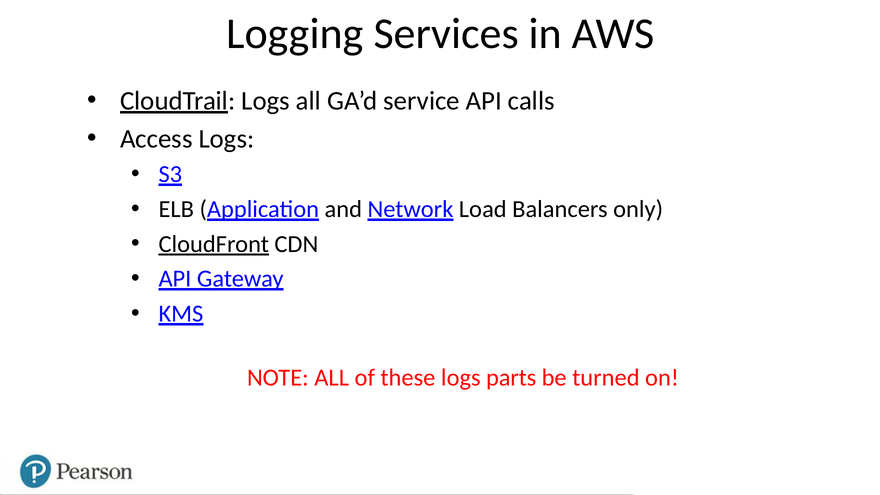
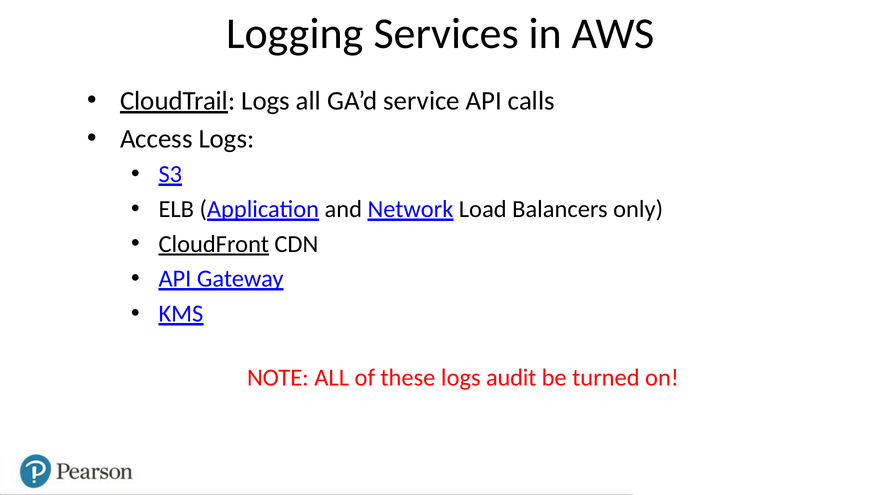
parts: parts -> audit
